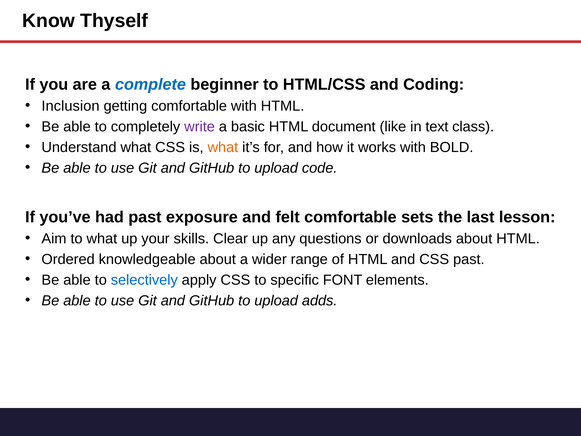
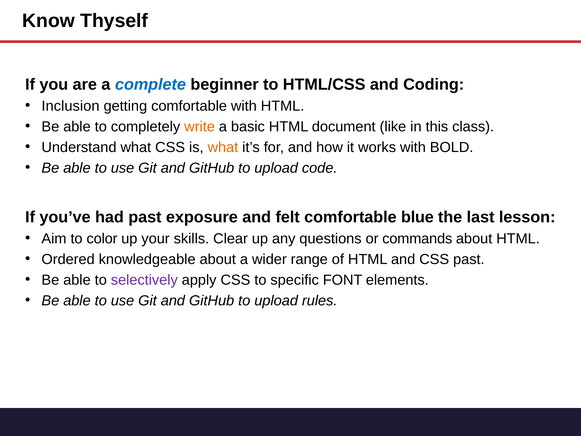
write colour: purple -> orange
text: text -> this
sets: sets -> blue
to what: what -> color
downloads: downloads -> commands
selectively colour: blue -> purple
adds: adds -> rules
